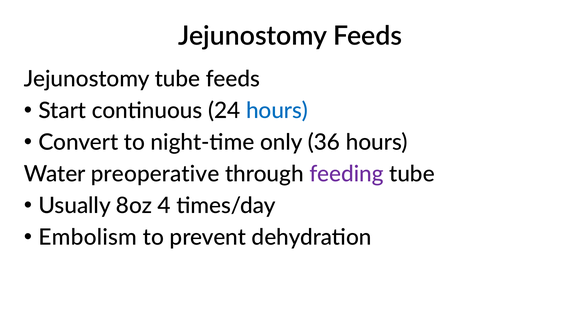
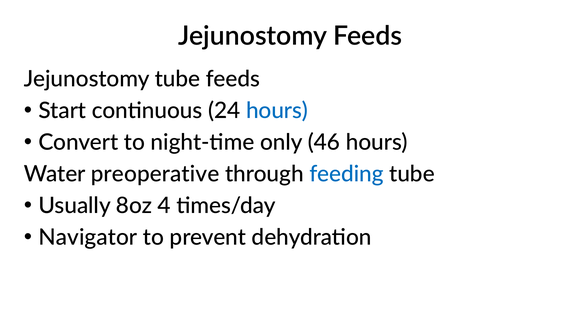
36: 36 -> 46
feeding colour: purple -> blue
Embolism: Embolism -> Navigator
